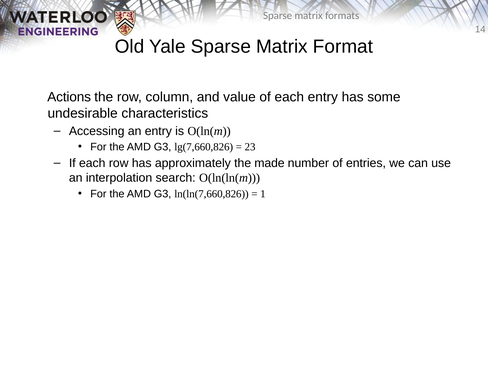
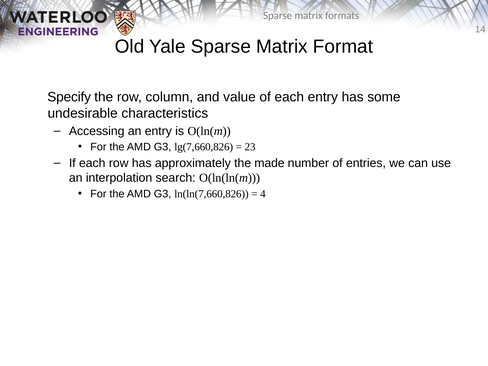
Actions: Actions -> Specify
1: 1 -> 4
